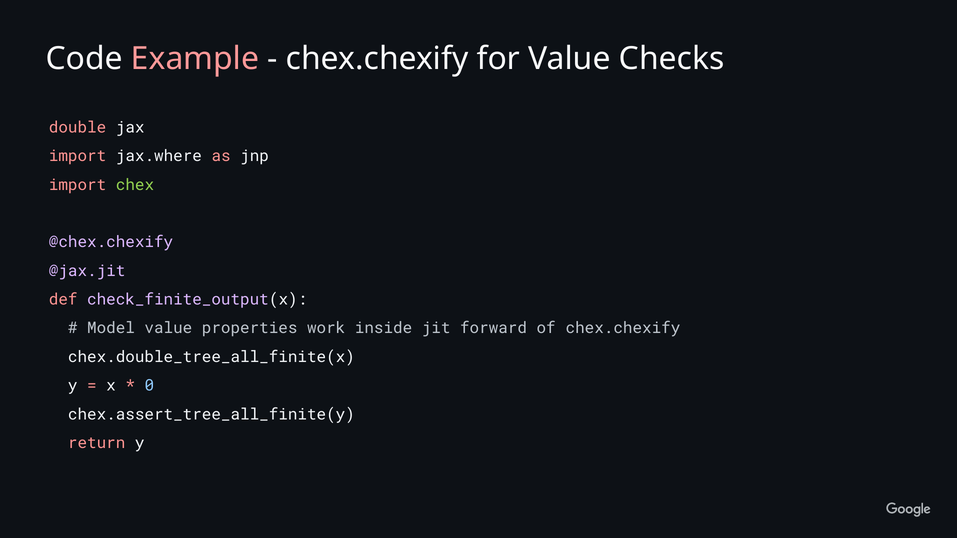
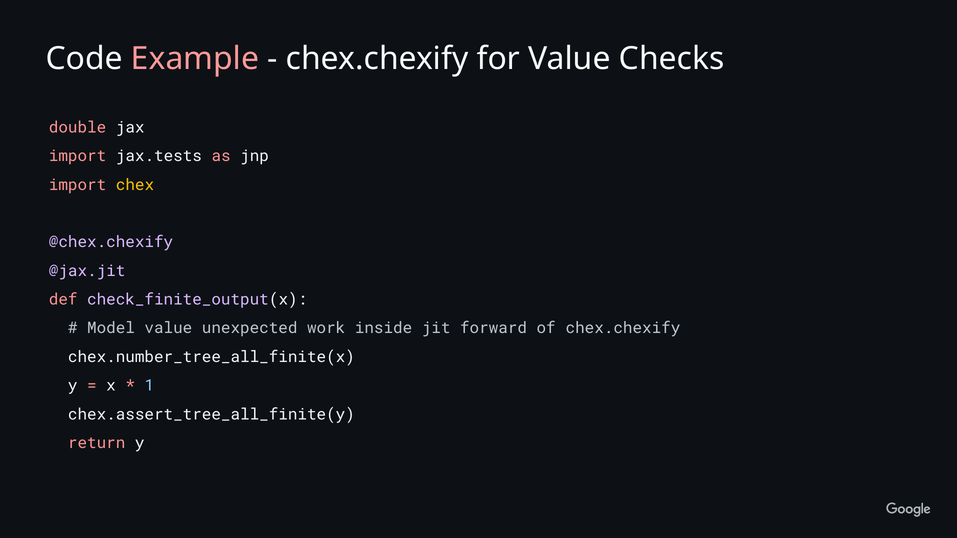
jax.where: jax.where -> jax.tests
chex colour: light green -> yellow
properties: properties -> unexpected
chex.double_tree_all_finite(x: chex.double_tree_all_finite(x -> chex.number_tree_all_finite(x
0: 0 -> 1
